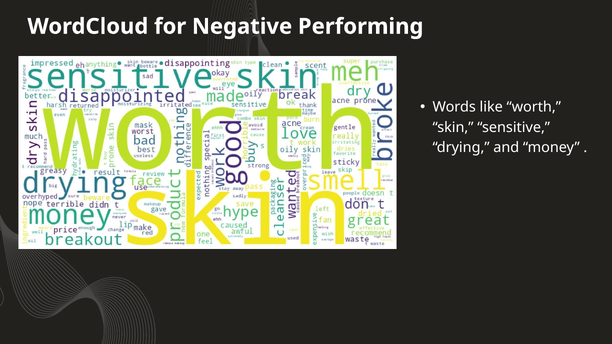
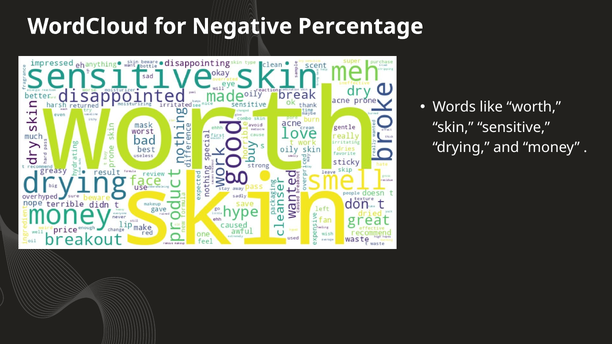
Performing: Performing -> Percentage
